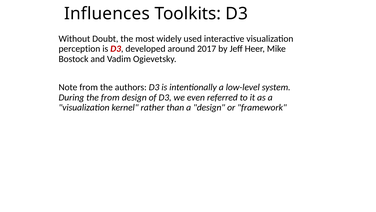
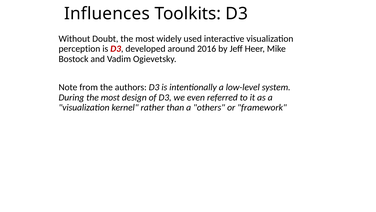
2017: 2017 -> 2016
During the from: from -> most
a design: design -> others
